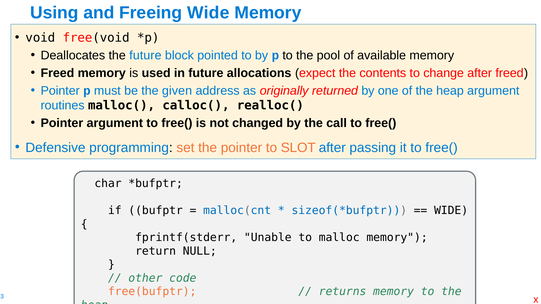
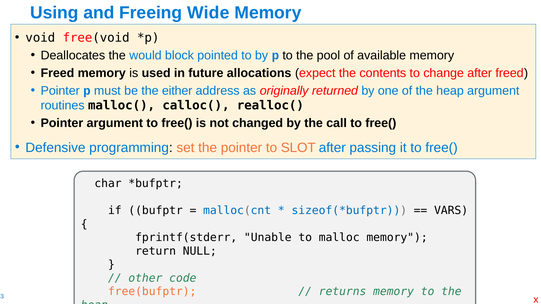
the future: future -> would
given: given -> either
WIDE at (451, 211): WIDE -> VARS
